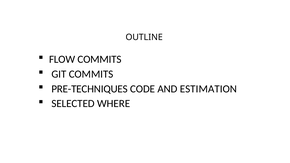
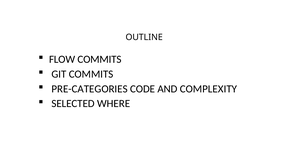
PRE-TECHNIQUES: PRE-TECHNIQUES -> PRE-CATEGORIES
ESTIMATION: ESTIMATION -> COMPLEXITY
